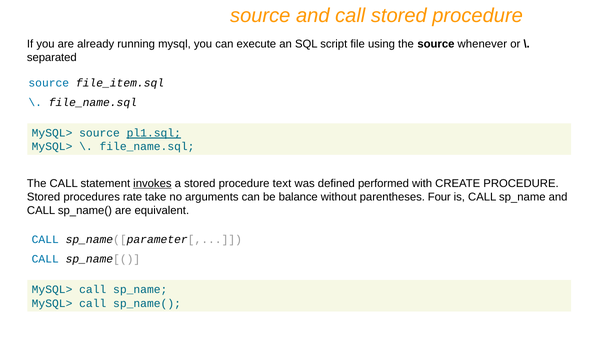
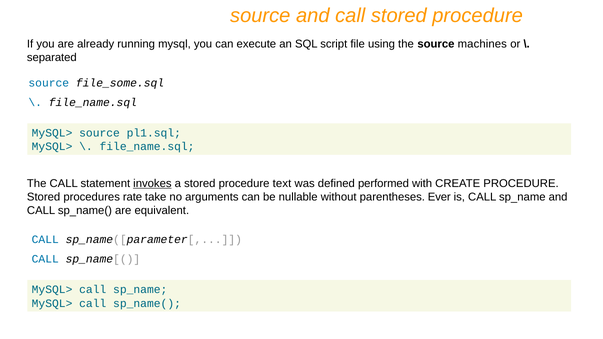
whenever: whenever -> machines
file_item.sql: file_item.sql -> file_some.sql
pl1.sql underline: present -> none
balance: balance -> nullable
Four: Four -> Ever
